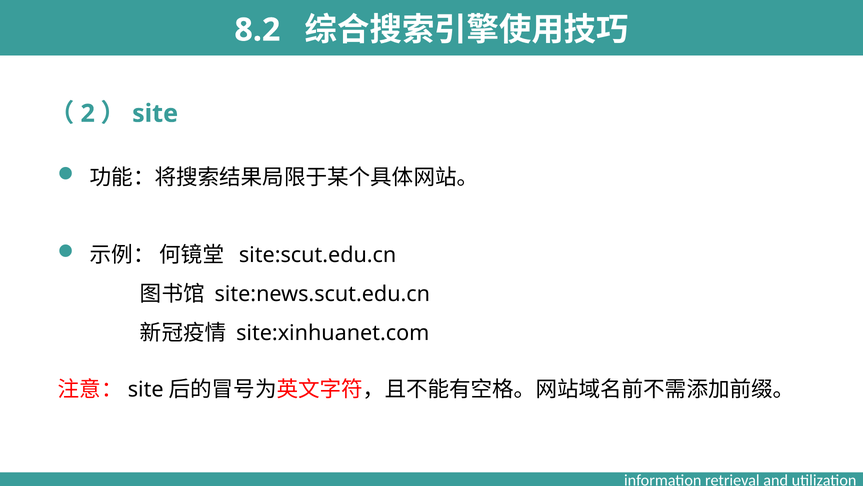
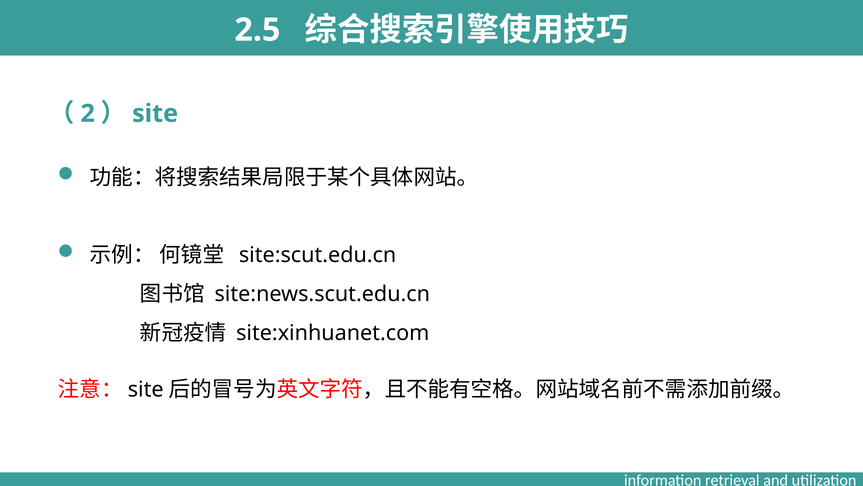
8.2: 8.2 -> 2.5
